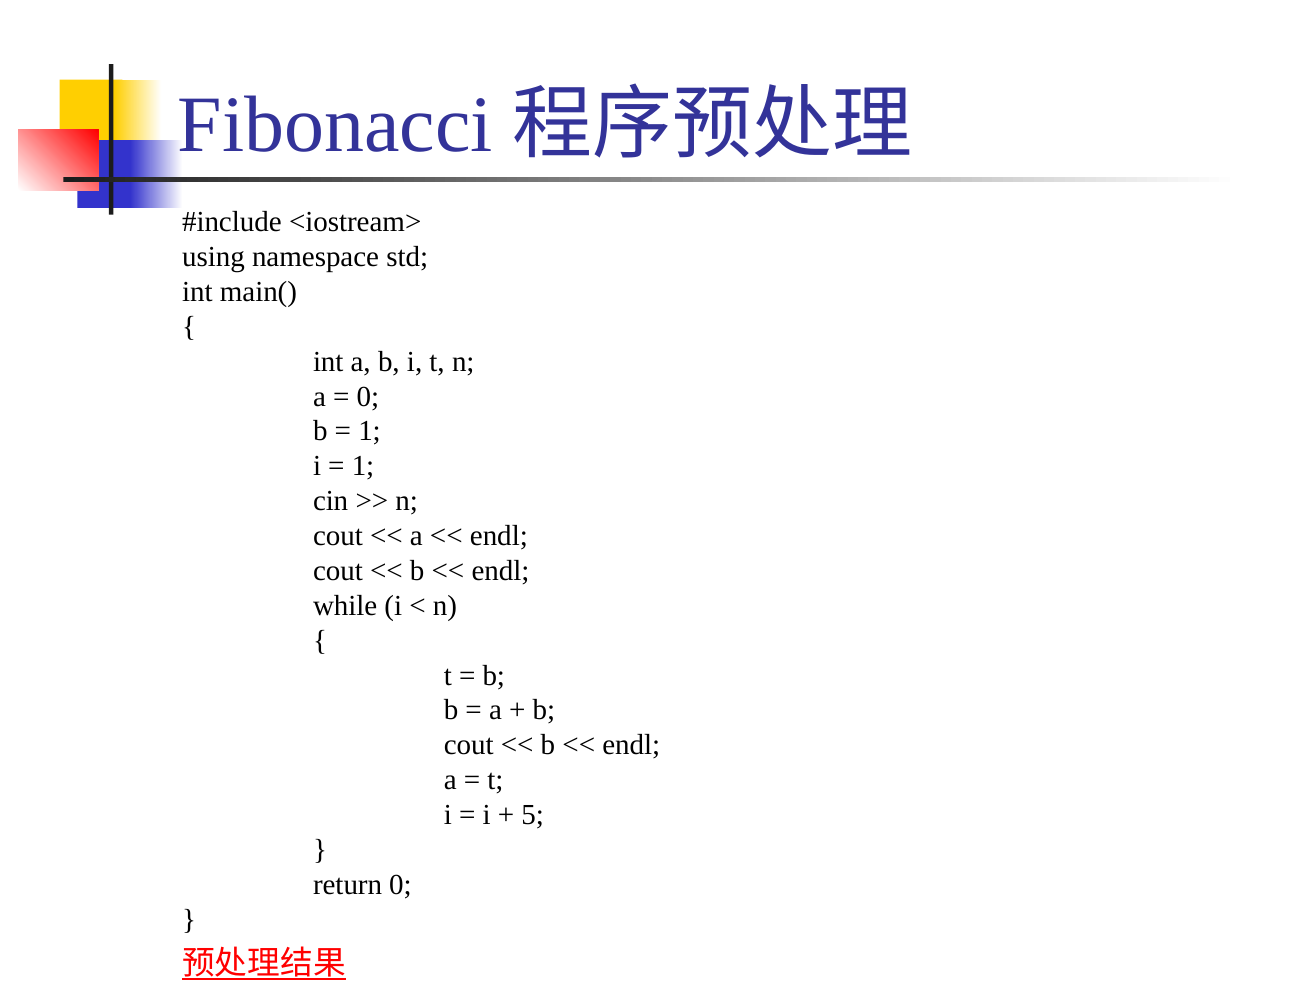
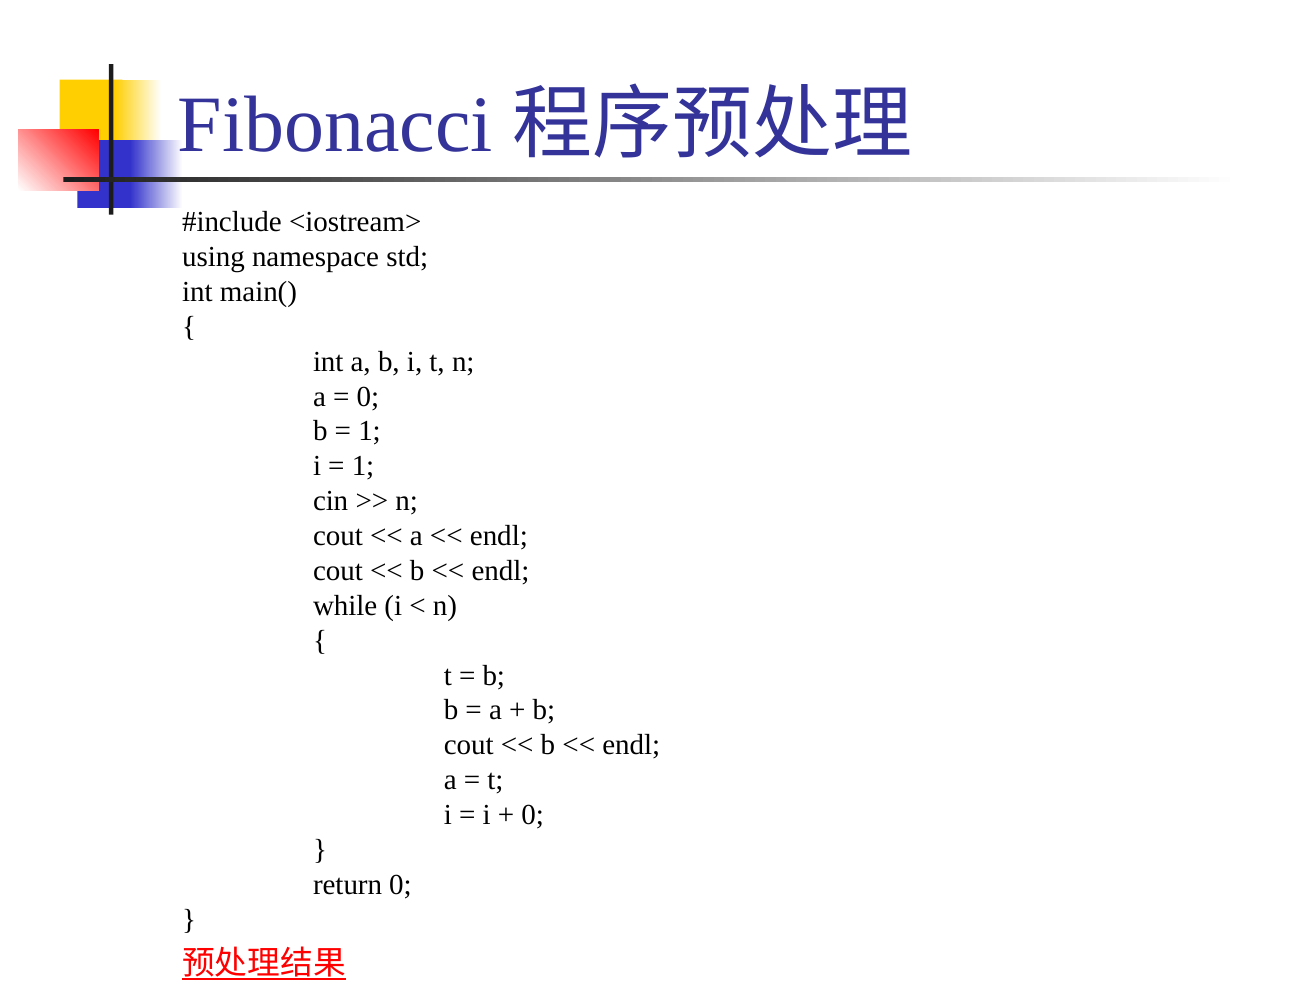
5 at (533, 815): 5 -> 0
